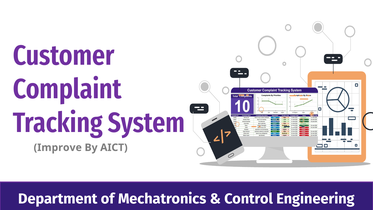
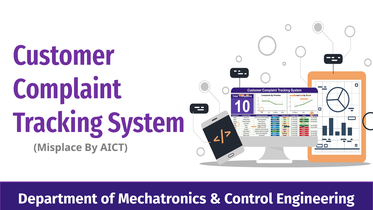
Improve: Improve -> Misplace
